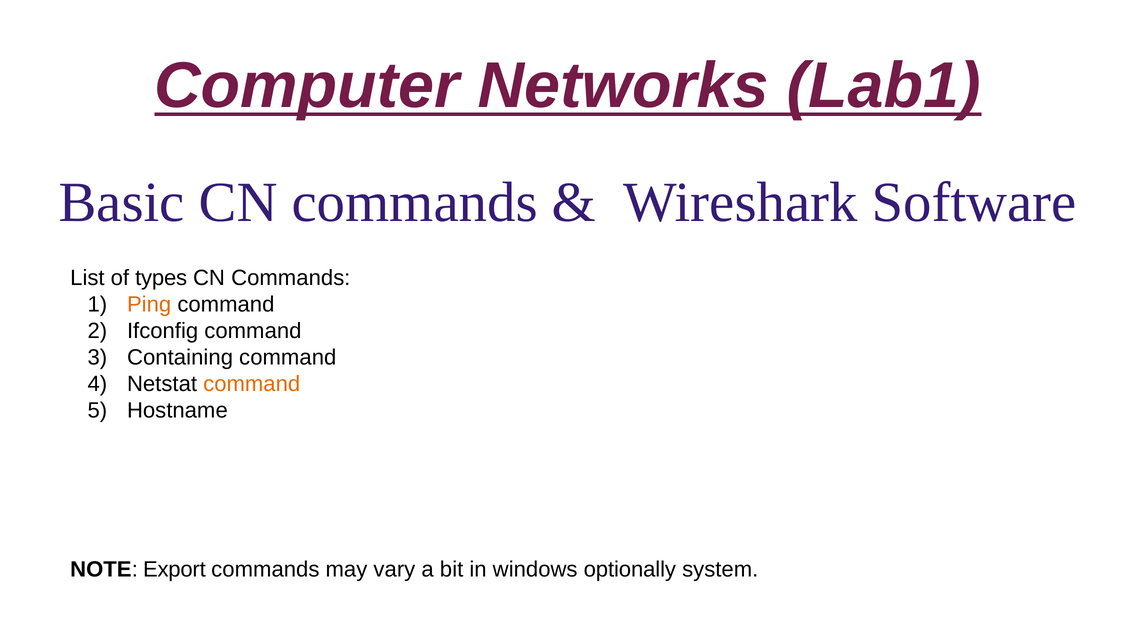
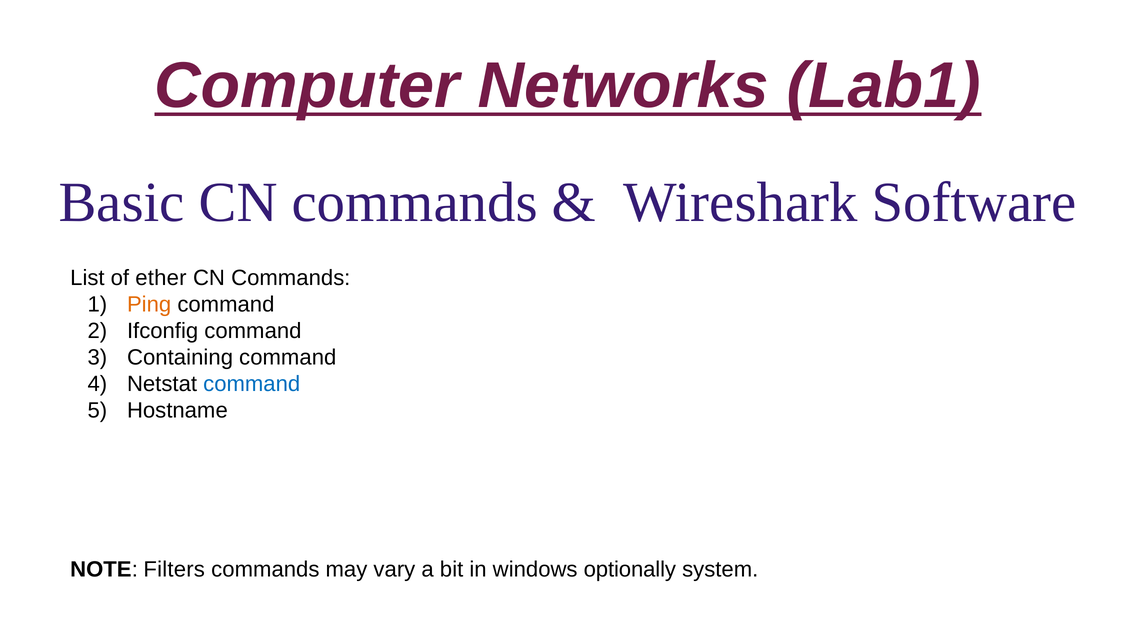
types: types -> ether
command at (252, 384) colour: orange -> blue
Export: Export -> Filters
